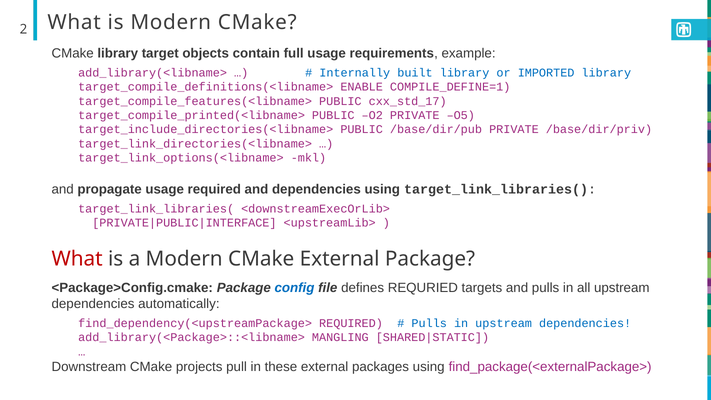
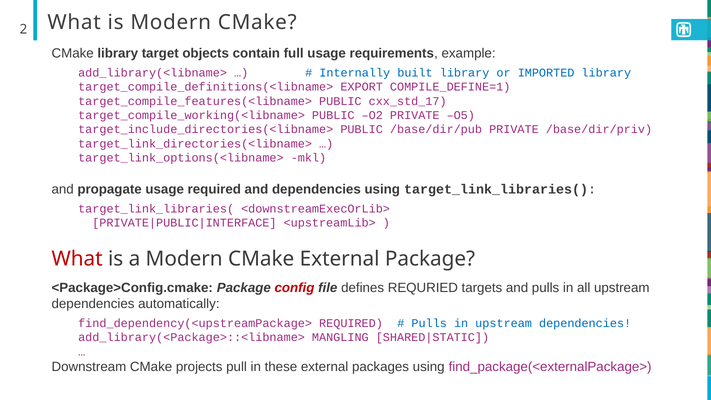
ENABLE: ENABLE -> EXPORT
target_compile_printed(<libname>: target_compile_printed(<libname> -> target_compile_working(<libname>
config colour: blue -> red
